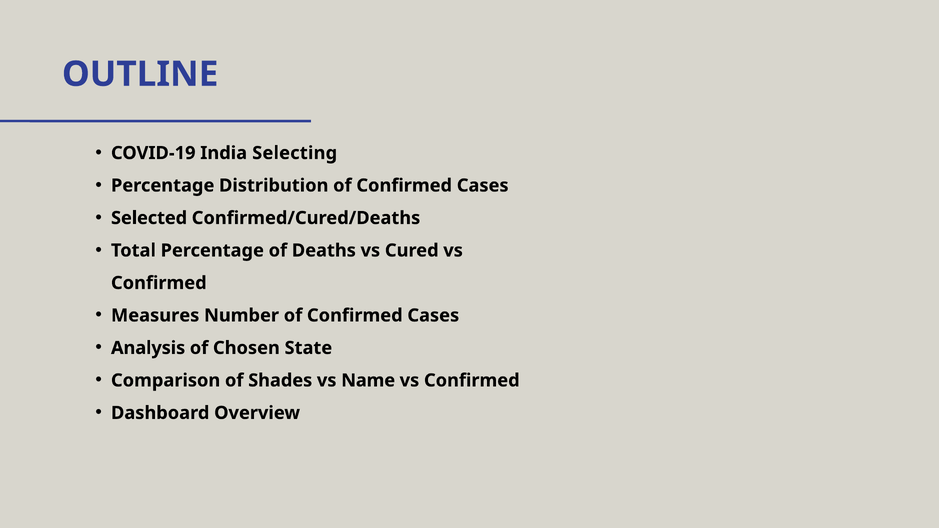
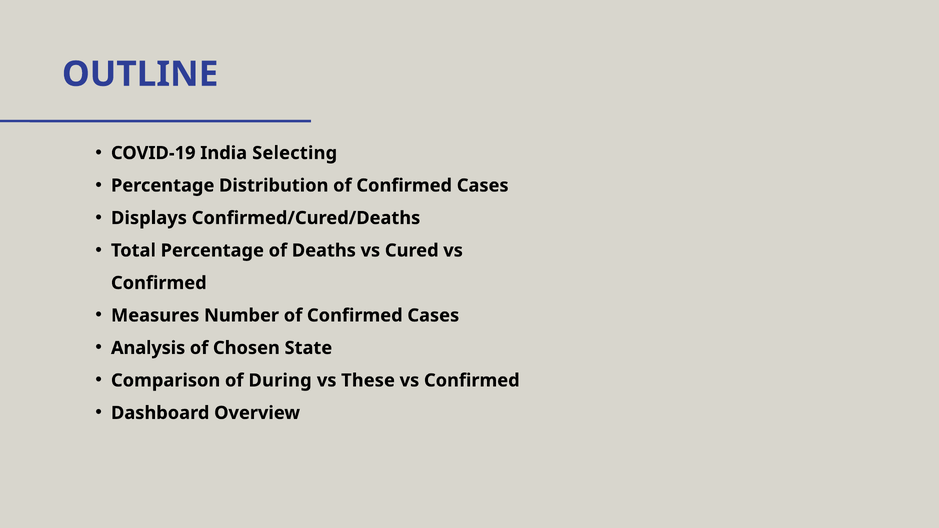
Selected: Selected -> Displays
Shades: Shades -> During
Name: Name -> These
